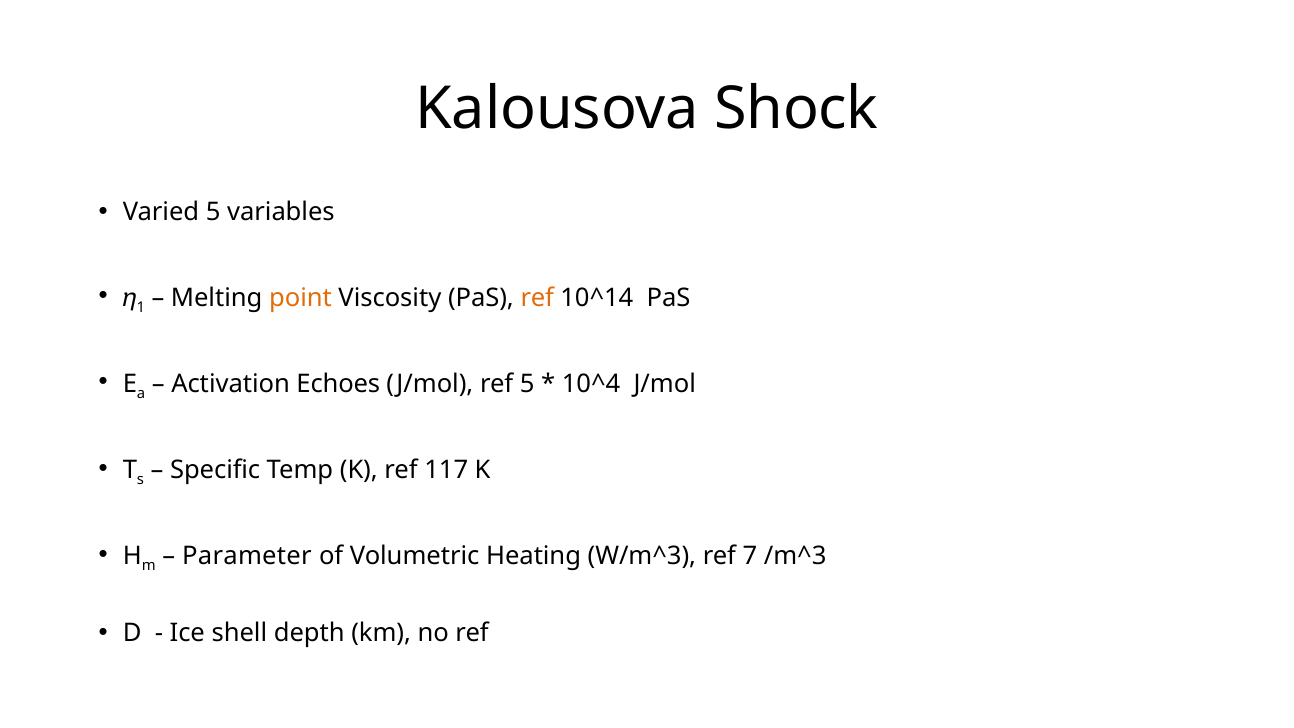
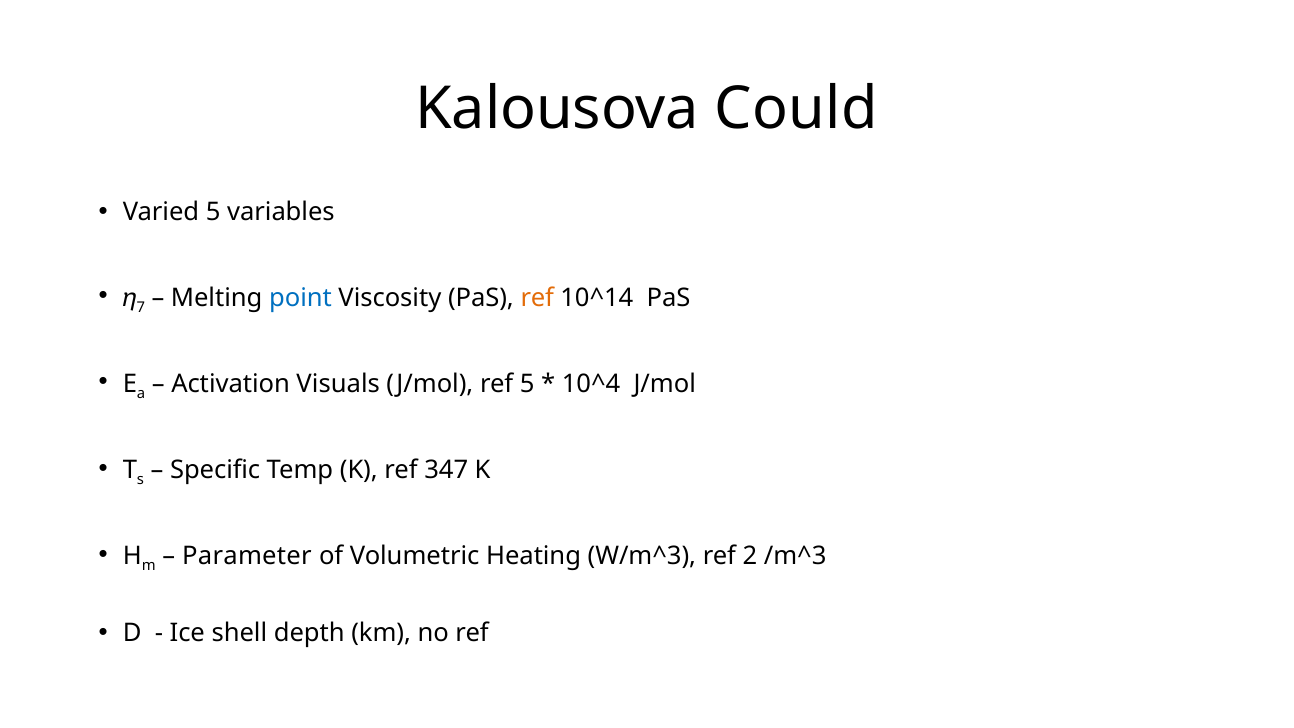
Shock: Shock -> Could
1: 1 -> 7
point colour: orange -> blue
Echoes: Echoes -> Visuals
117: 117 -> 347
7: 7 -> 2
